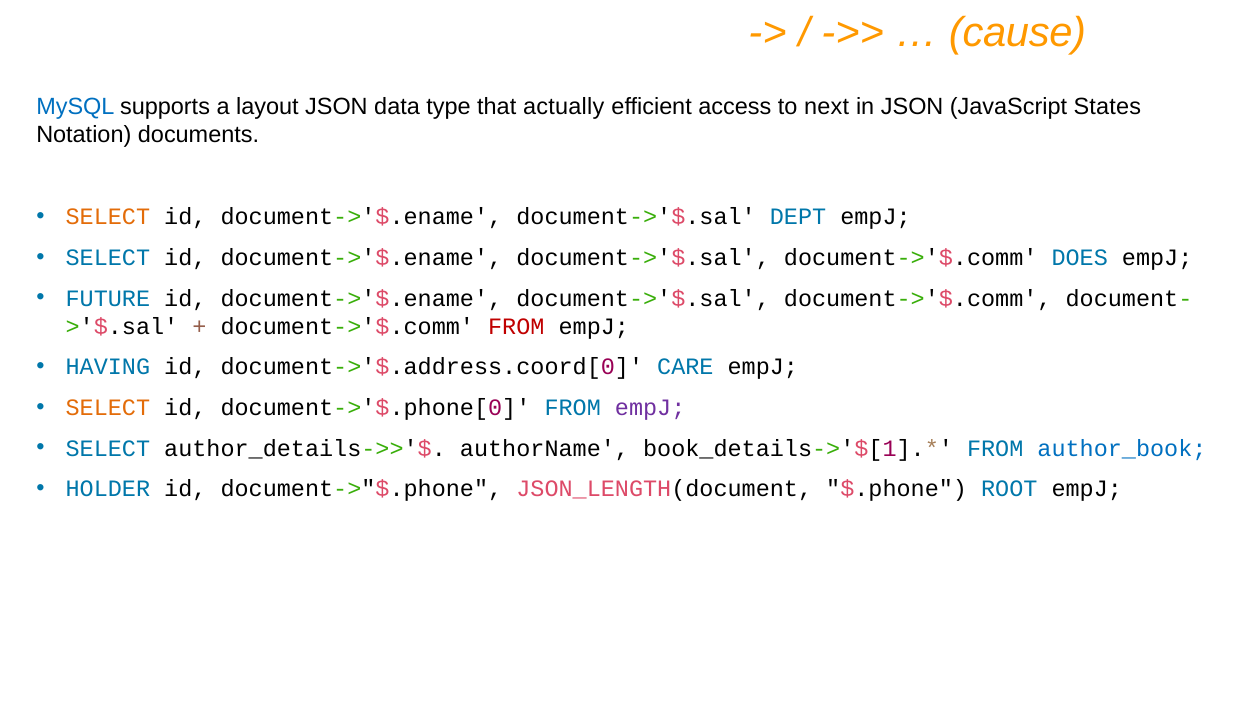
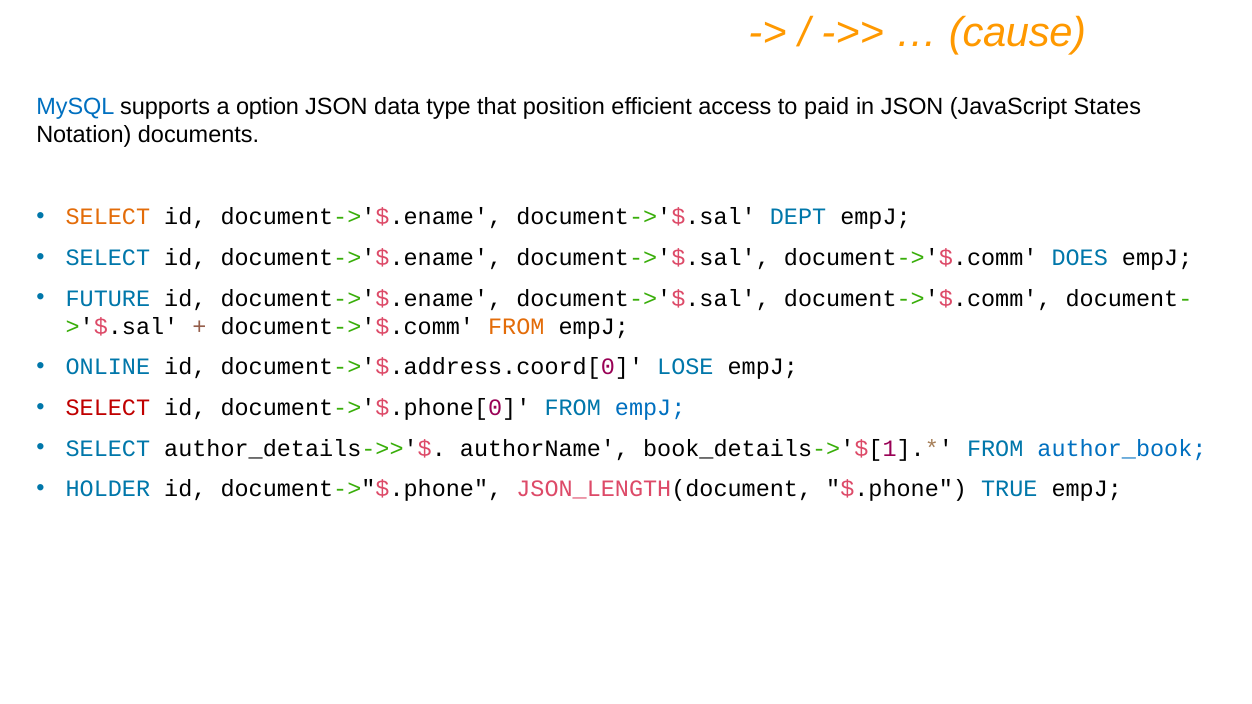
layout: layout -> option
actually: actually -> position
next: next -> paid
FROM at (516, 327) colour: red -> orange
HAVING: HAVING -> ONLINE
CARE: CARE -> LOSE
SELECT at (108, 408) colour: orange -> red
empJ at (650, 408) colour: purple -> blue
ROOT: ROOT -> TRUE
